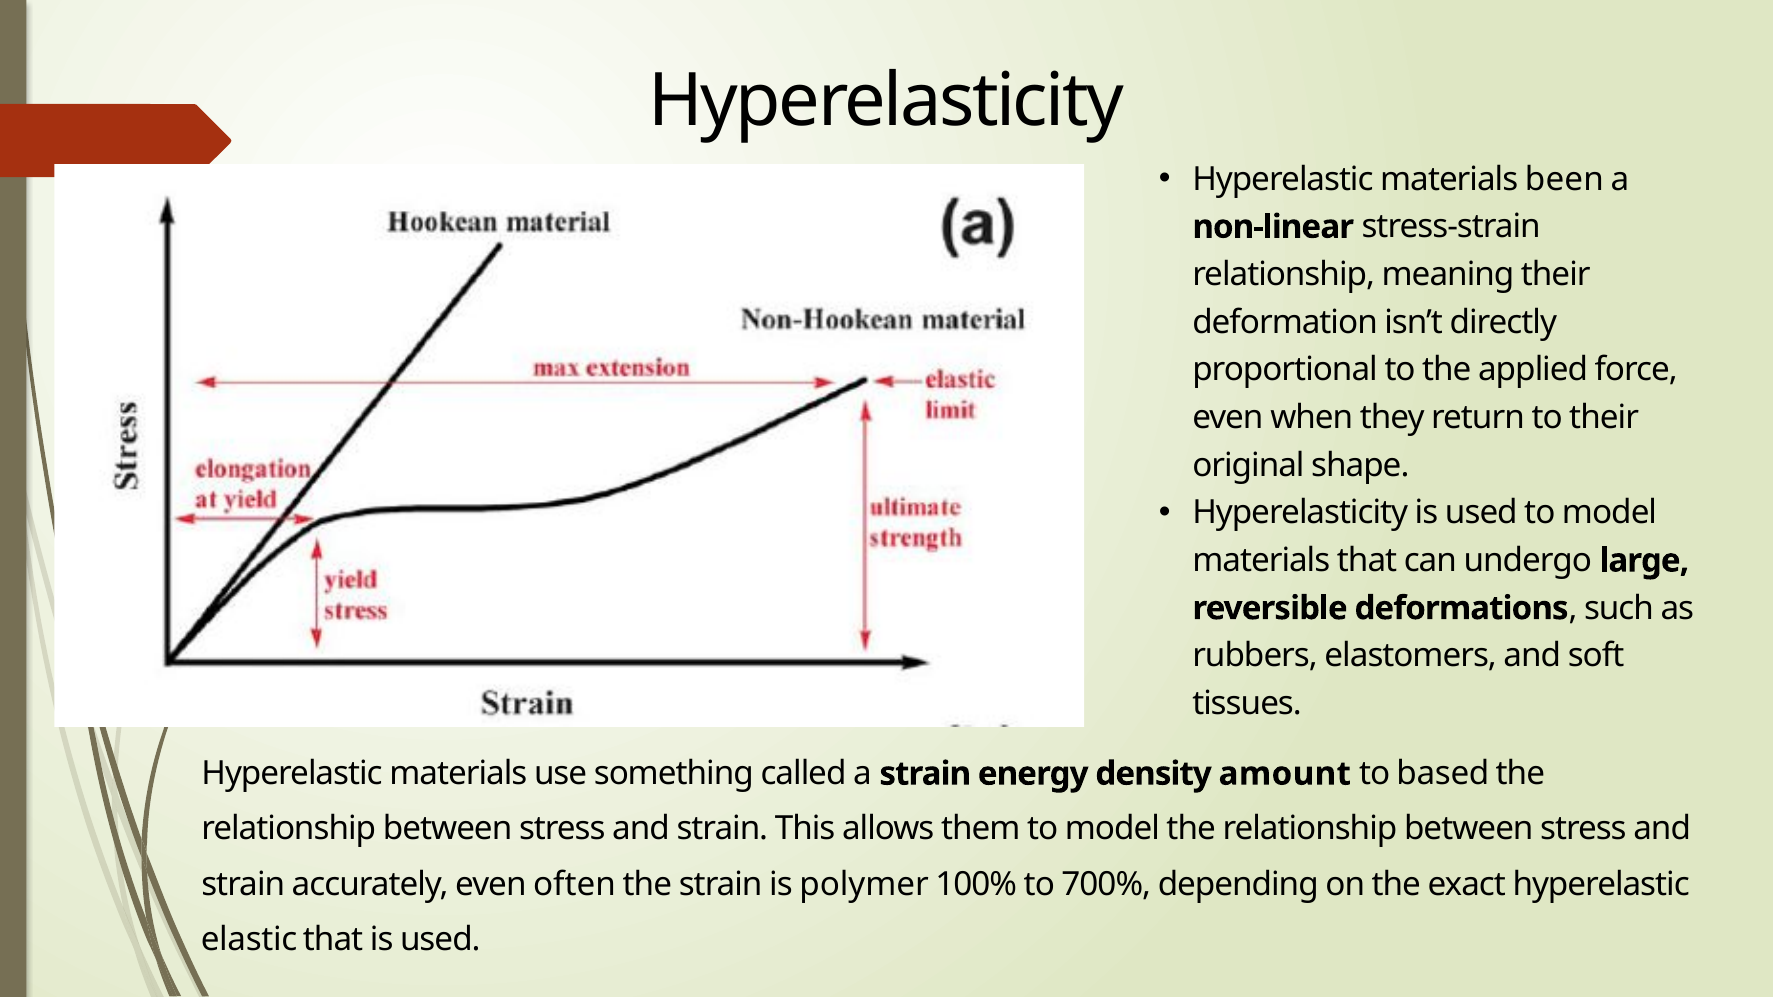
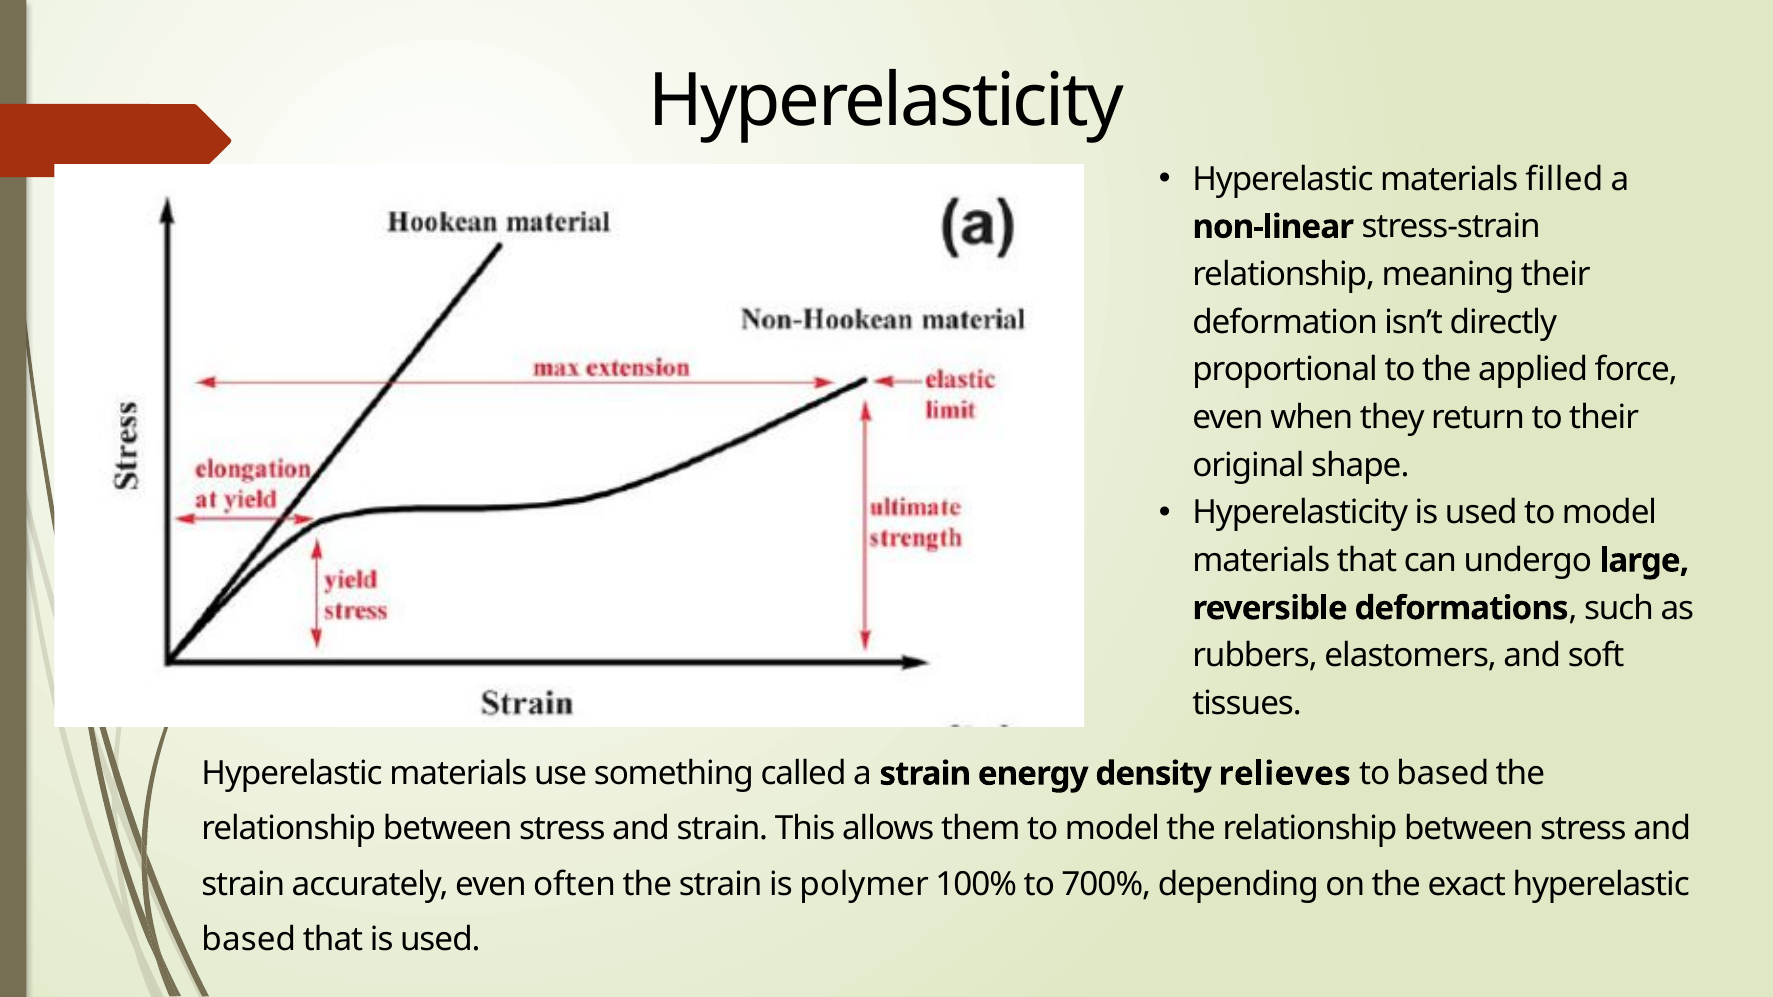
been: been -> filled
amount: amount -> relieves
elastic at (249, 940): elastic -> based
